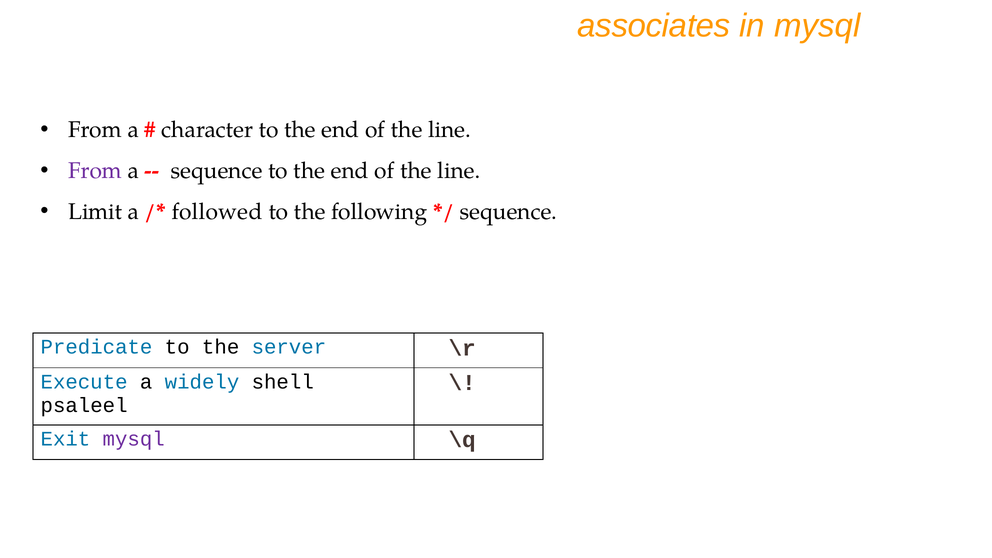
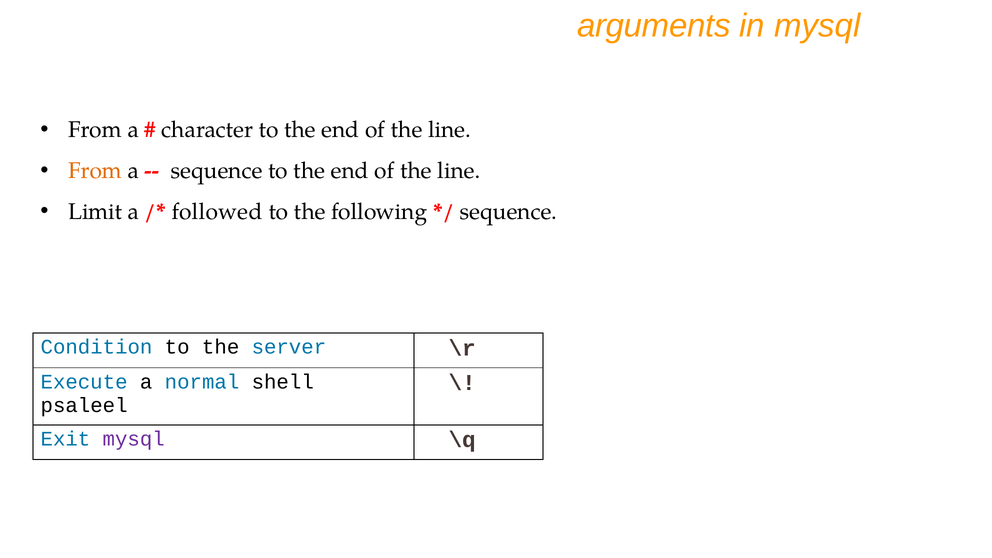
associates: associates -> arguments
From at (95, 171) colour: purple -> orange
Predicate: Predicate -> Condition
widely: widely -> normal
